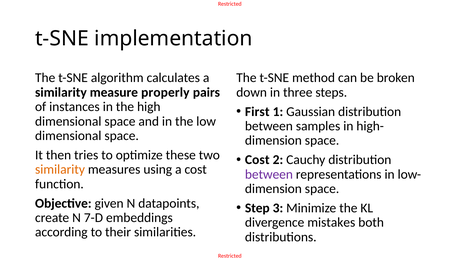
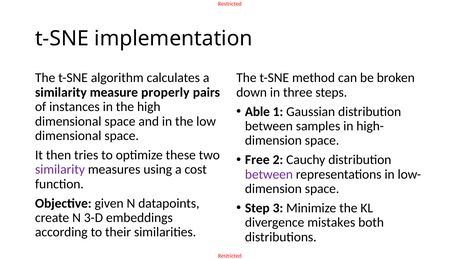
First: First -> Able
Cost at (257, 160): Cost -> Free
similarity at (60, 169) colour: orange -> purple
7-D: 7-D -> 3-D
